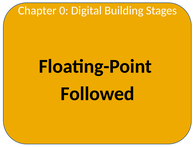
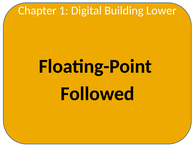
0: 0 -> 1
Stages: Stages -> Lower
